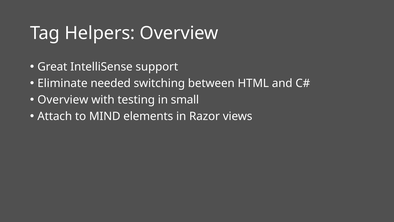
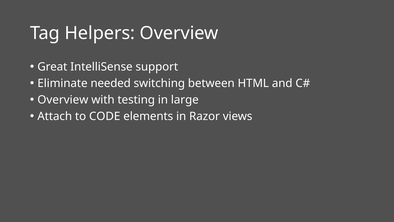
small: small -> large
MIND: MIND -> CODE
